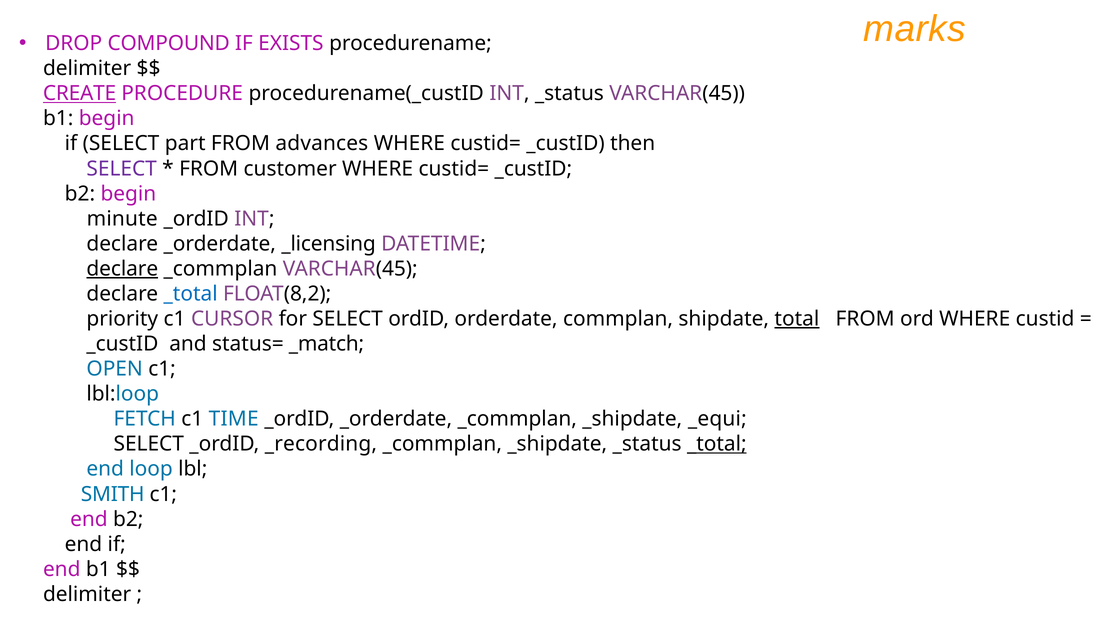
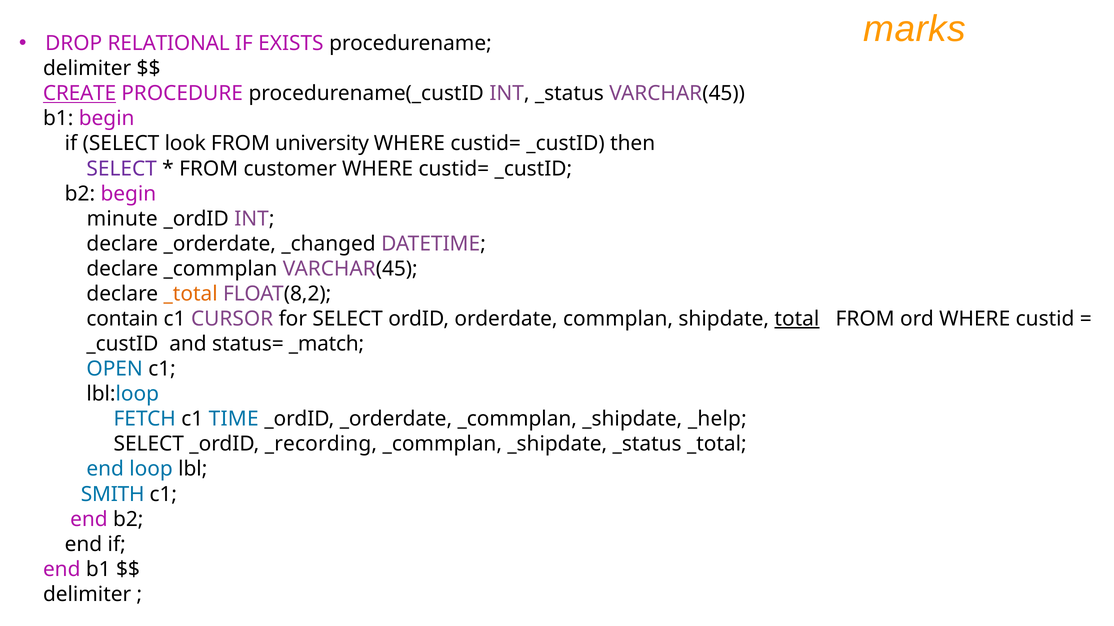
COMPOUND: COMPOUND -> RELATIONAL
part: part -> look
advances: advances -> university
_licensing: _licensing -> _changed
declare at (122, 269) underline: present -> none
_total at (191, 294) colour: blue -> orange
priority: priority -> contain
_equi: _equi -> _help
_total at (717, 445) underline: present -> none
